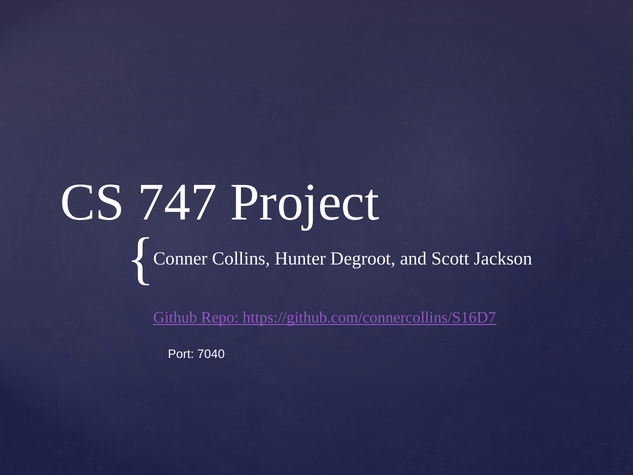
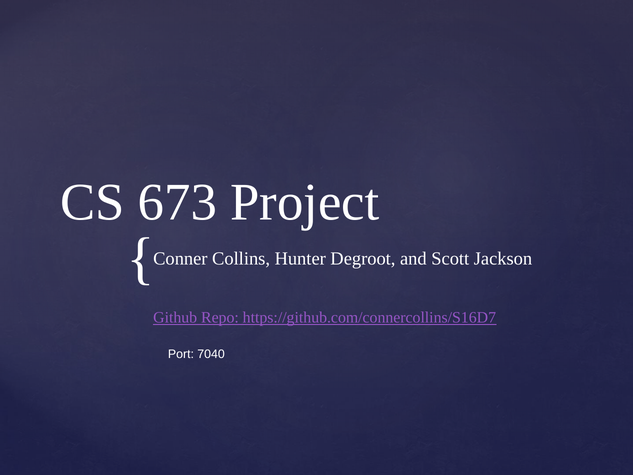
747: 747 -> 673
